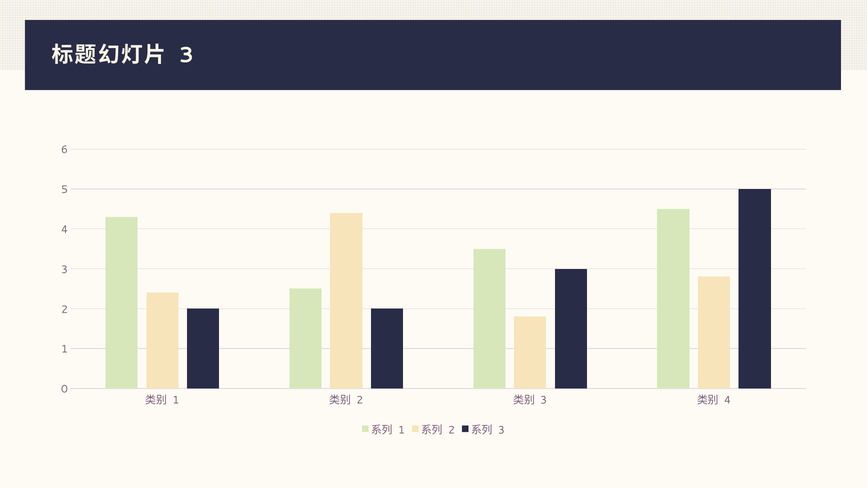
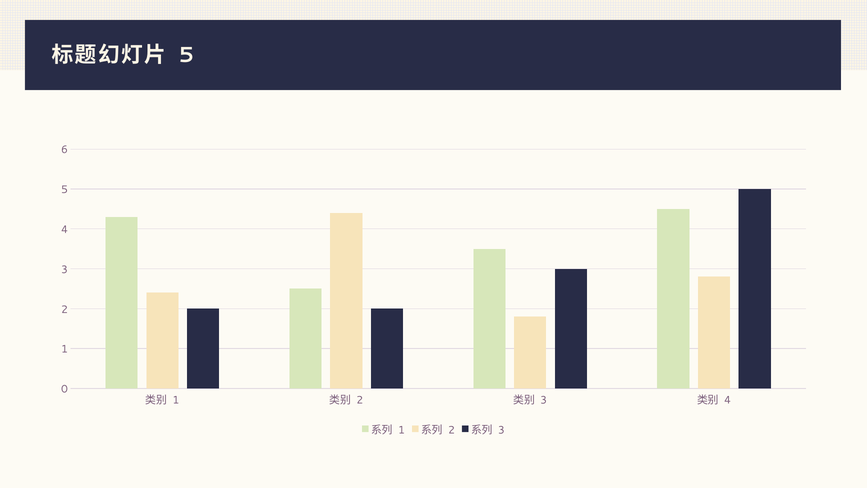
3 at (186, 55): 3 -> 5
